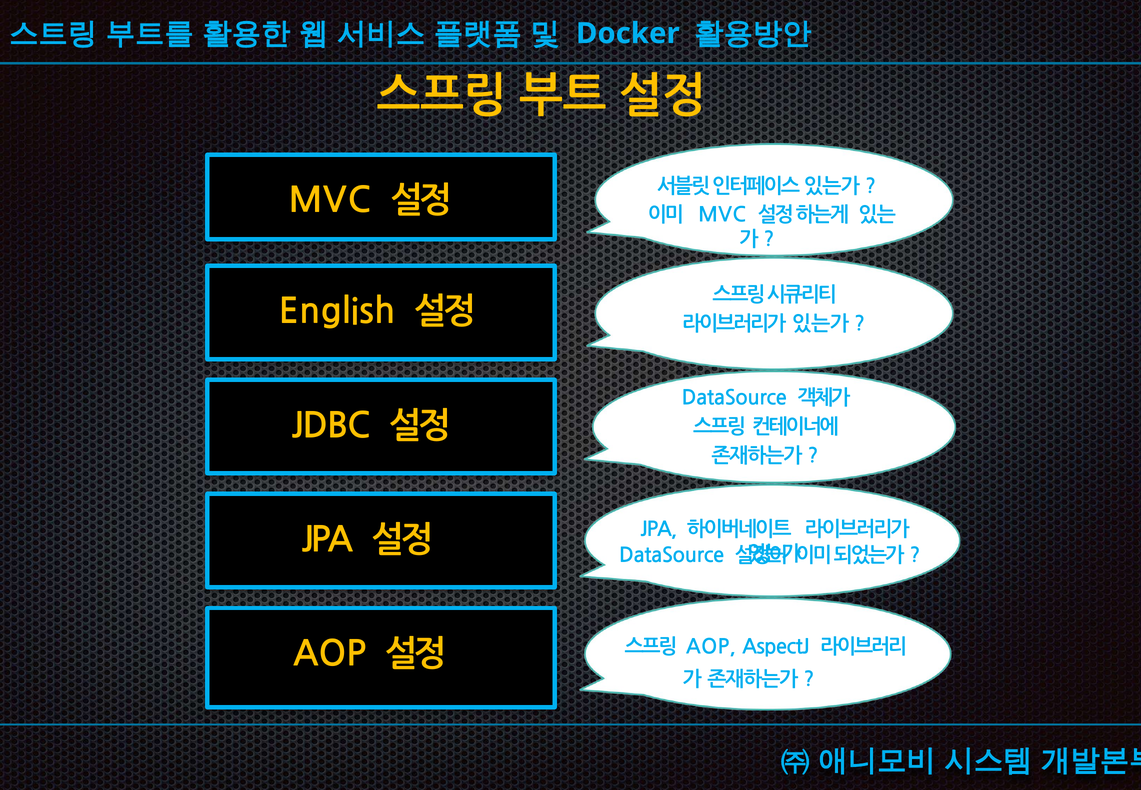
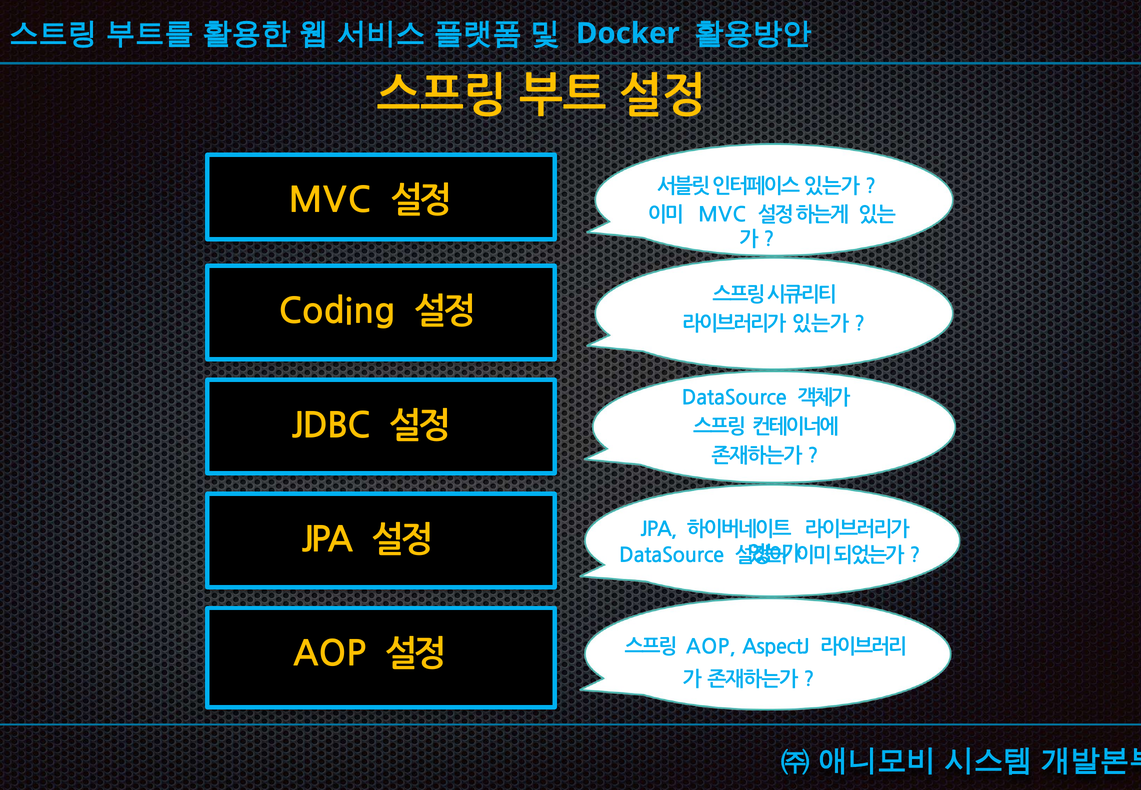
English: English -> Coding
